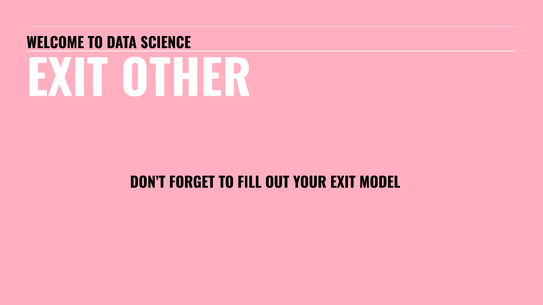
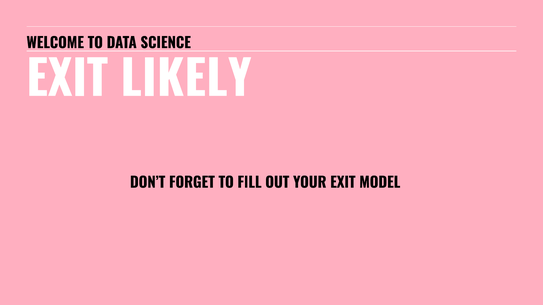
OTHER: OTHER -> LIKELY
